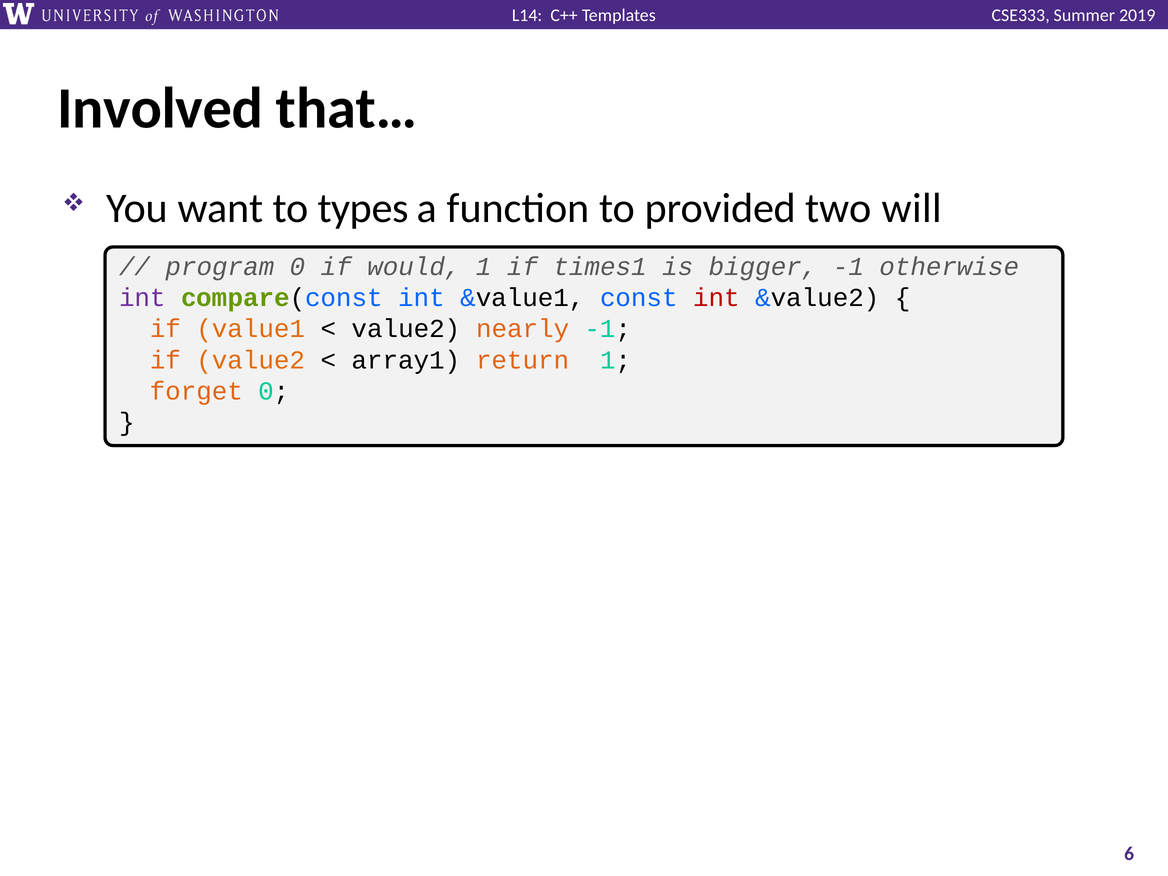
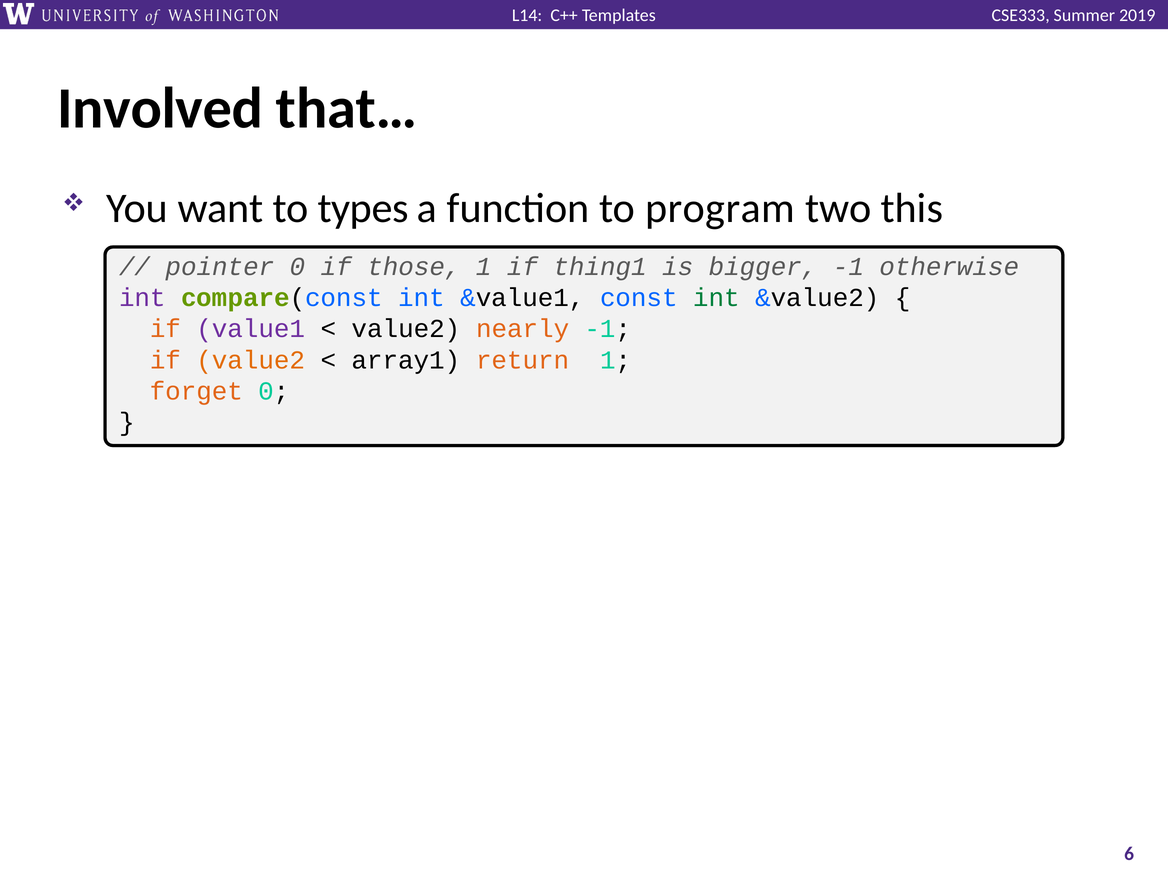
provided: provided -> program
will: will -> this
program: program -> pointer
would: would -> those
times1: times1 -> thing1
int at (716, 298) colour: red -> green
value1 colour: orange -> purple
